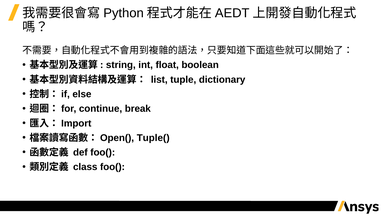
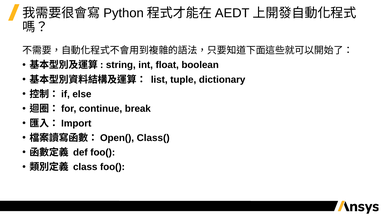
Tuple(: Tuple( -> Class(
